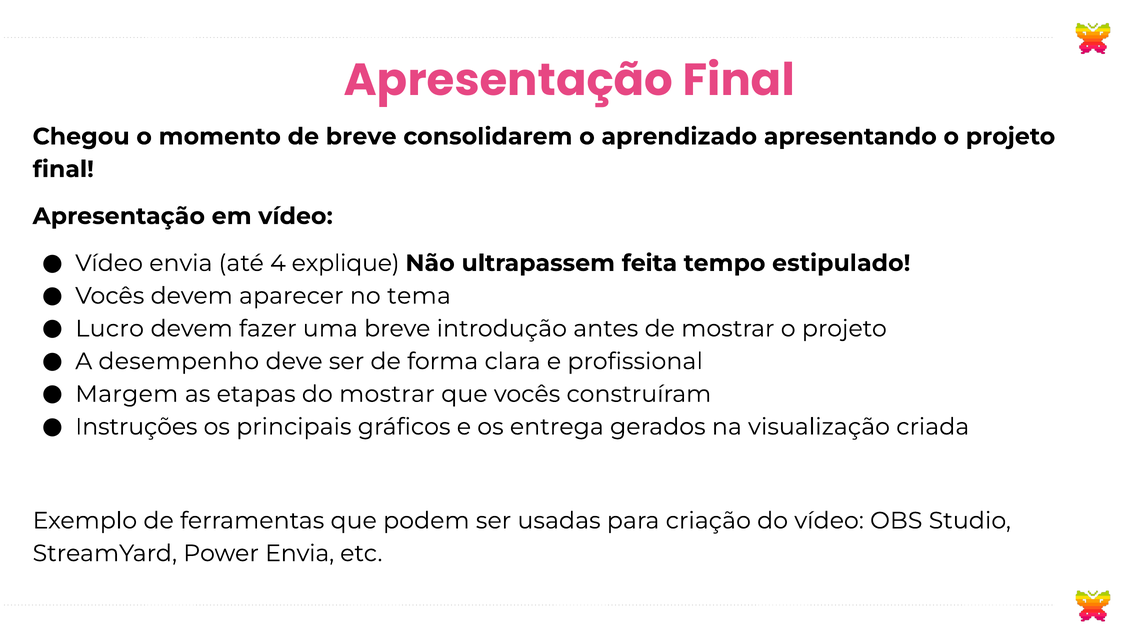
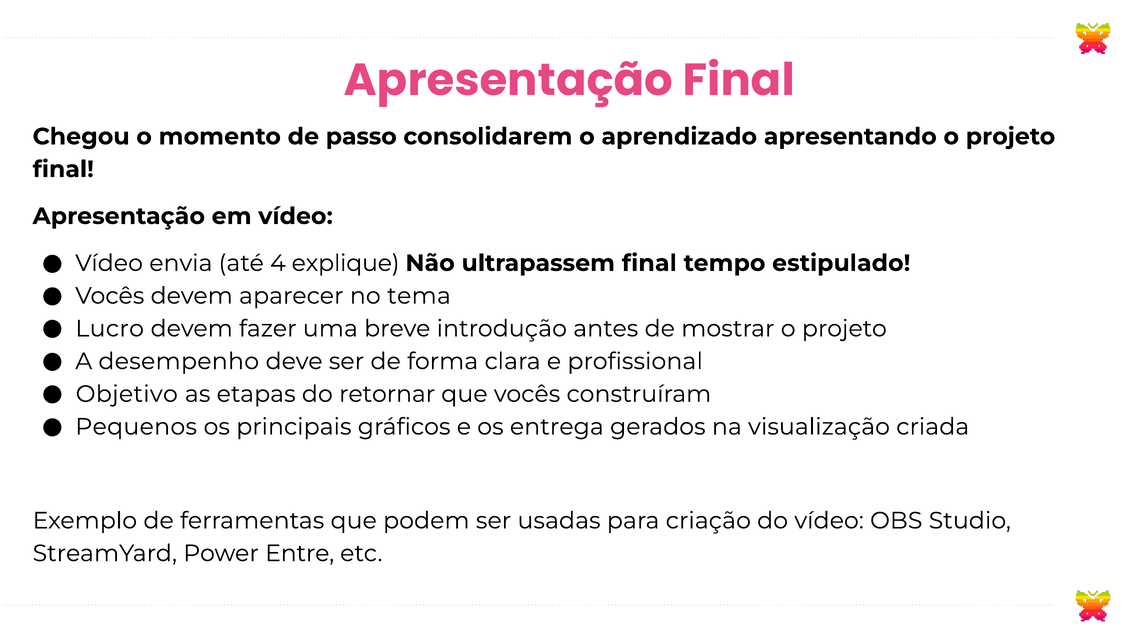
de breve: breve -> passo
ultrapassem feita: feita -> final
Margem: Margem -> Objetivo
do mostrar: mostrar -> retornar
Instruções: Instruções -> Pequenos
Power Envia: Envia -> Entre
